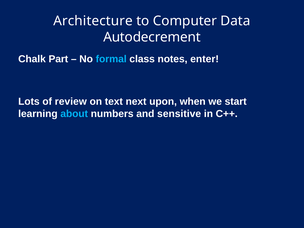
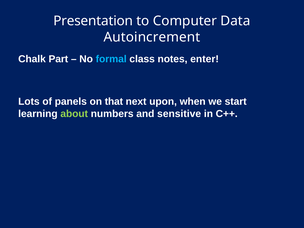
Architecture: Architecture -> Presentation
Autodecrement: Autodecrement -> Autoincrement
review: review -> panels
text: text -> that
about colour: light blue -> light green
